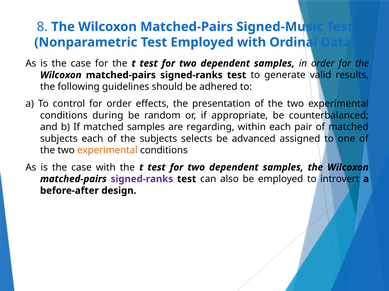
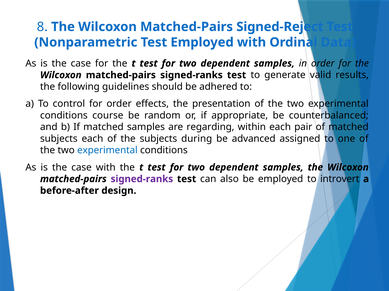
Signed-Music: Signed-Music -> Signed-Reject
during: during -> course
selects: selects -> during
experimental at (107, 151) colour: orange -> blue
